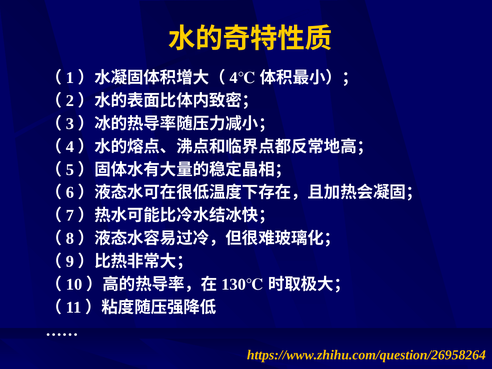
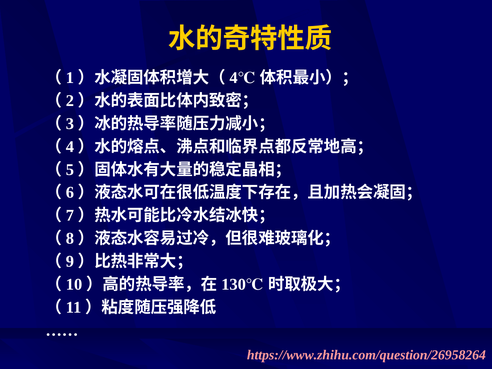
https://www.zhihu.com/question/26958264 colour: yellow -> pink
